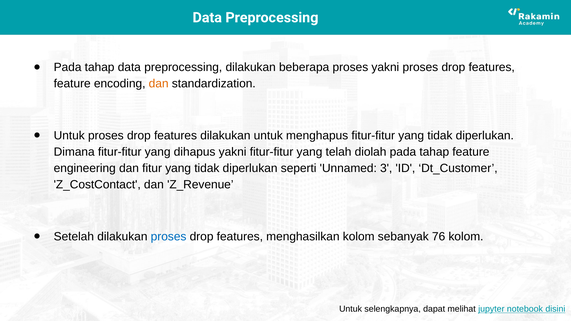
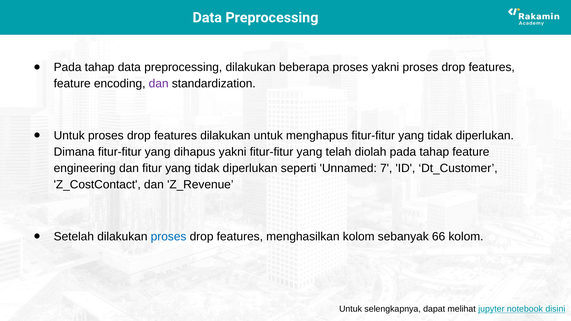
dan at (159, 84) colour: orange -> purple
3: 3 -> 7
76: 76 -> 66
